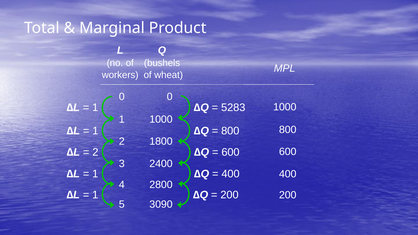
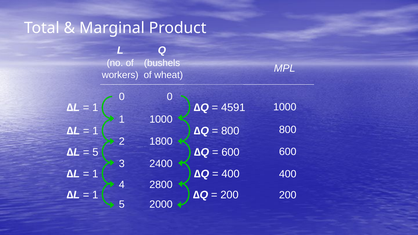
5283: 5283 -> 4591
2 at (95, 152): 2 -> 5
3090: 3090 -> 2000
